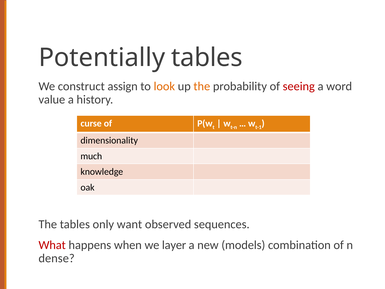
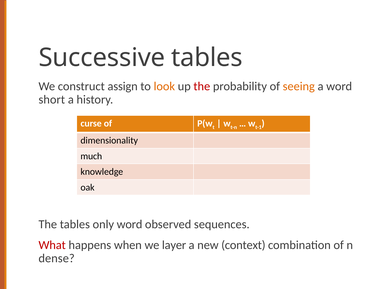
Potentially: Potentially -> Successive
the at (202, 86) colour: orange -> red
seeing colour: red -> orange
value: value -> short
only want: want -> word
models: models -> context
